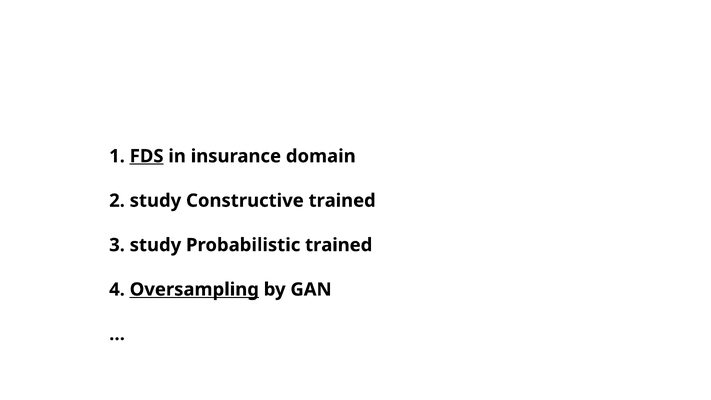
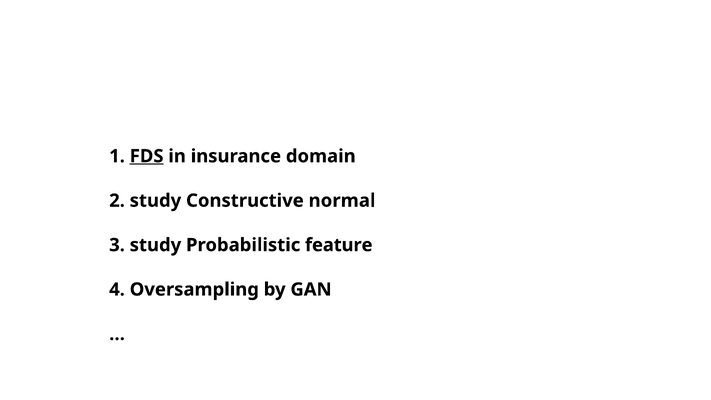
Constructive trained: trained -> normal
Probabilistic trained: trained -> feature
Oversampling underline: present -> none
